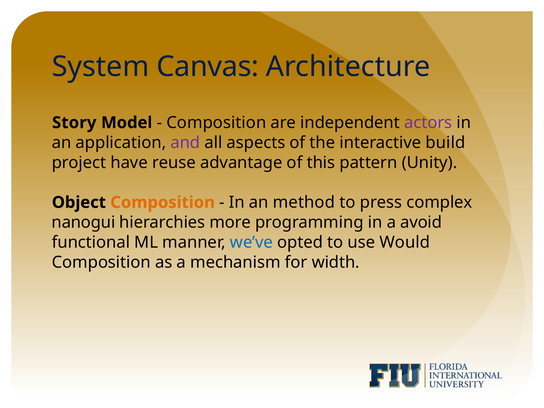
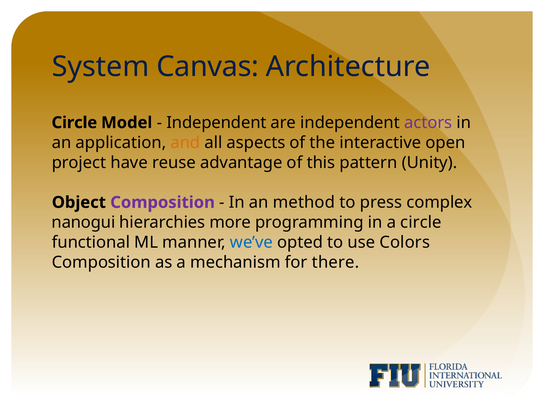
Story at (74, 123): Story -> Circle
Composition at (216, 123): Composition -> Independent
and colour: purple -> orange
build: build -> open
Composition at (163, 202) colour: orange -> purple
a avoid: avoid -> circle
Would: Would -> Colors
width: width -> there
